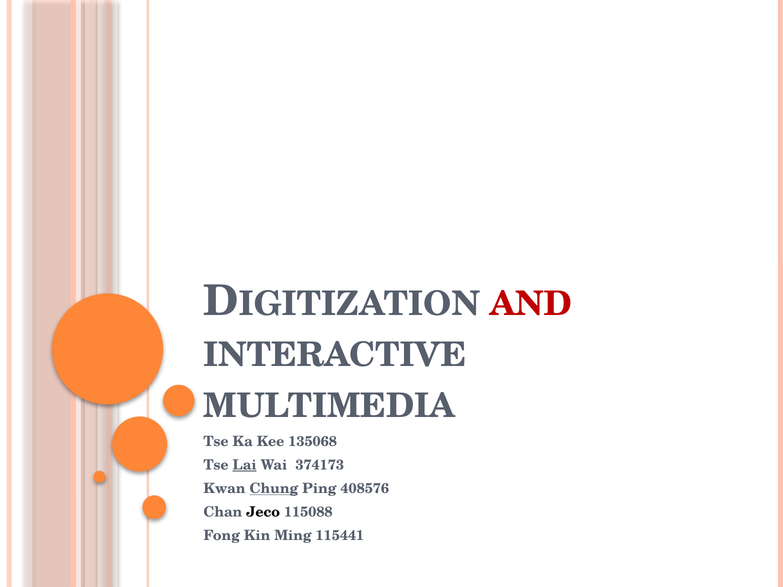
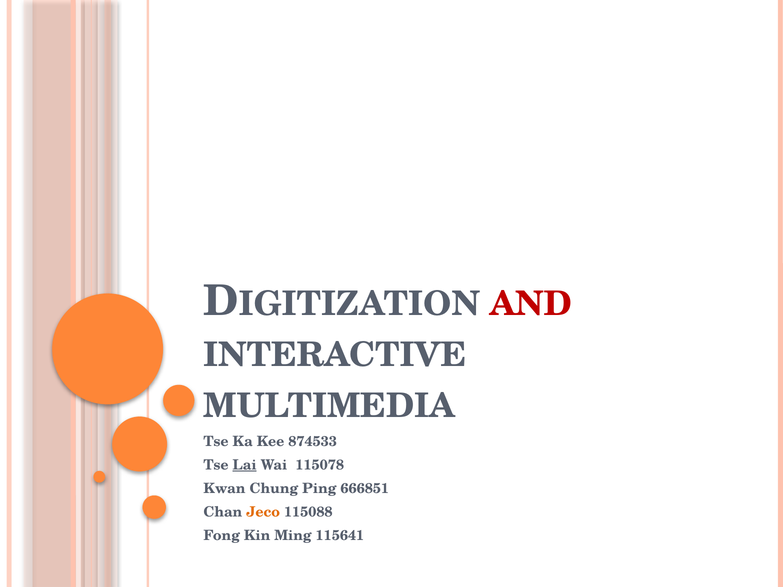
135068: 135068 -> 874533
374173: 374173 -> 115078
Chung underline: present -> none
408576: 408576 -> 666851
Jeco colour: black -> orange
115441: 115441 -> 115641
